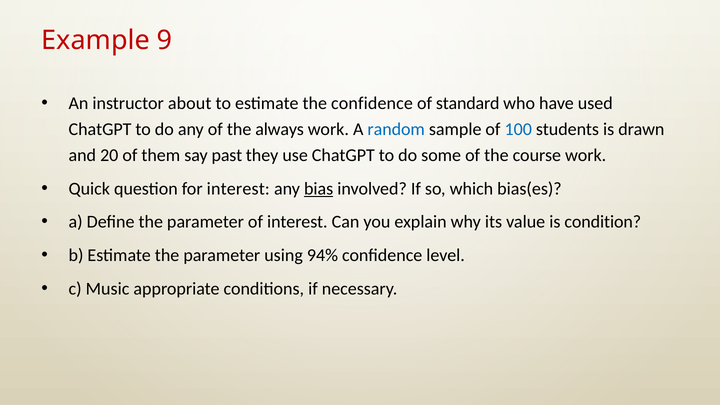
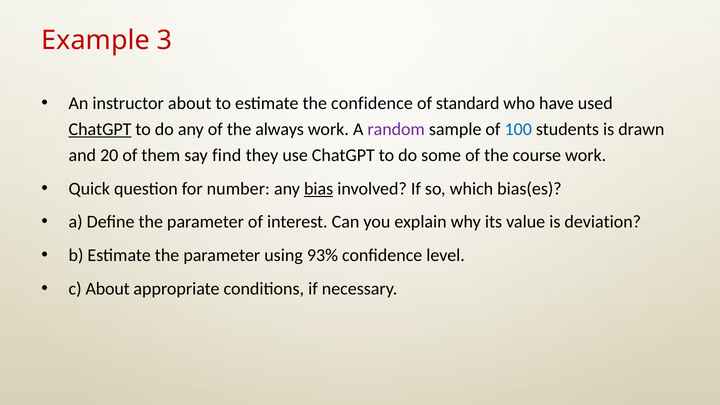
9: 9 -> 3
ChatGPT at (100, 129) underline: none -> present
random colour: blue -> purple
past: past -> find
for interest: interest -> number
condition: condition -> deviation
94%: 94% -> 93%
c Music: Music -> About
